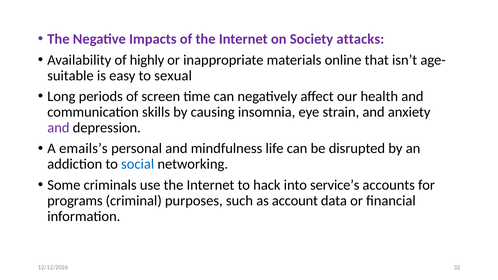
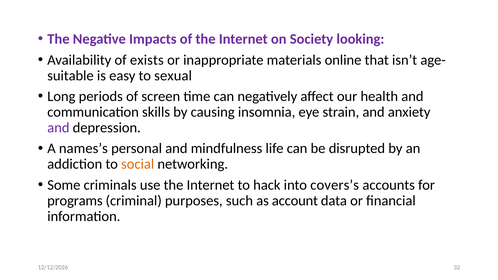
attacks: attacks -> looking
highly: highly -> exists
emails’s: emails’s -> names’s
social colour: blue -> orange
service’s: service’s -> covers’s
